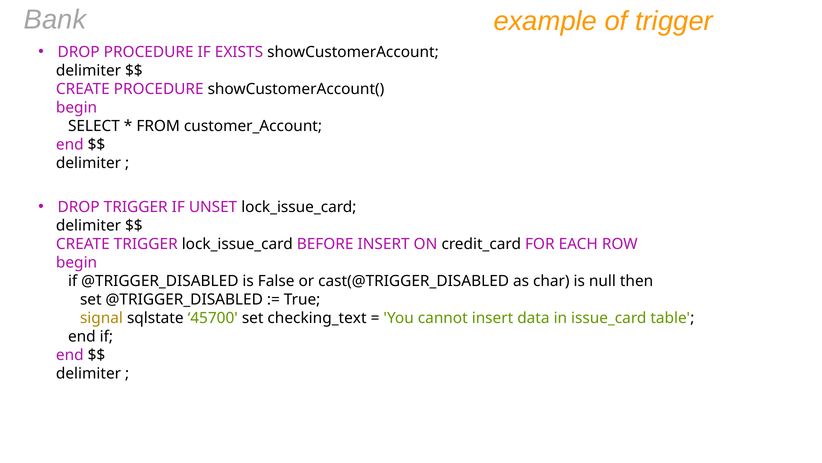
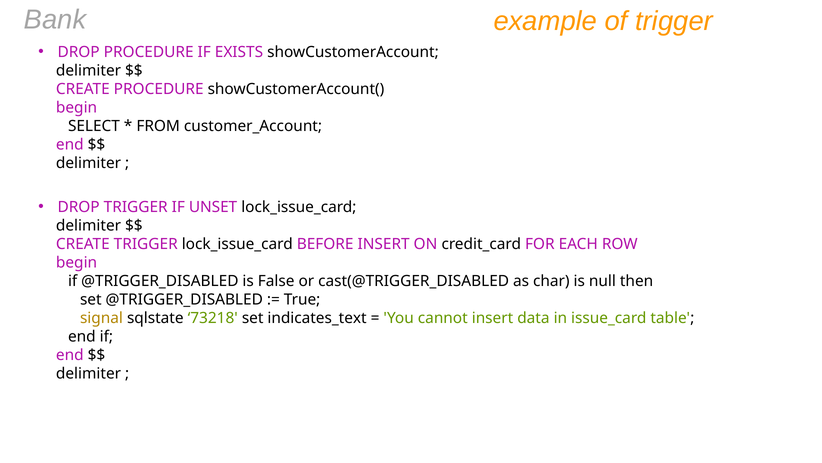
45700: 45700 -> 73218
checking_text: checking_text -> indicates_text
